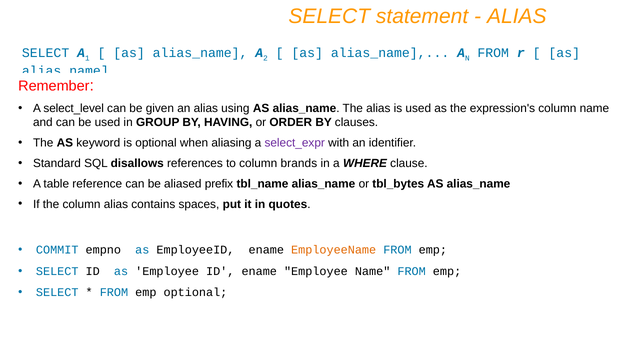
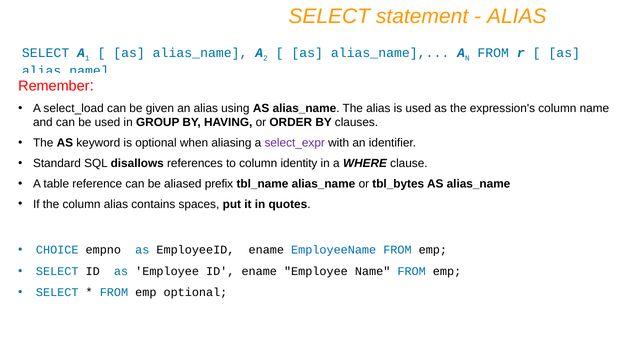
select_level: select_level -> select_load
brands: brands -> identity
COMMIT: COMMIT -> CHOICE
EmployeeName colour: orange -> blue
